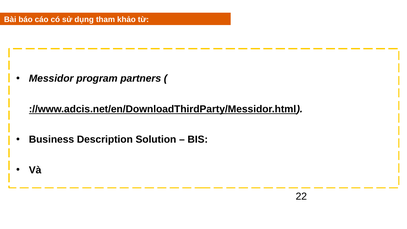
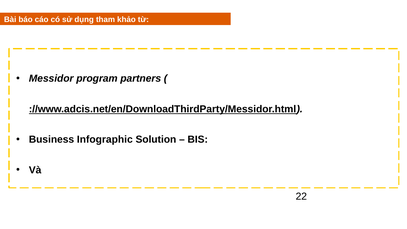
Description: Description -> Infographic
